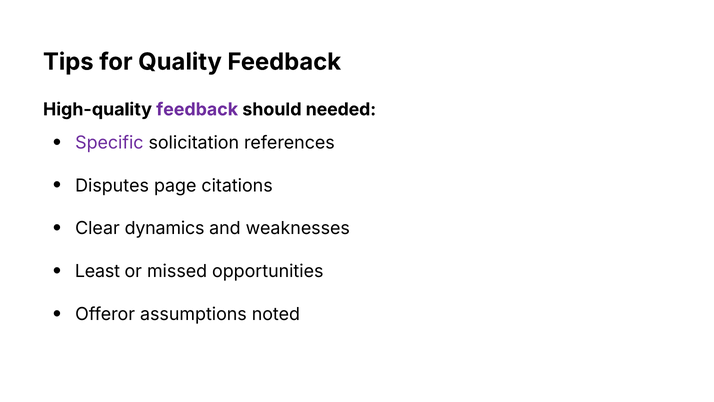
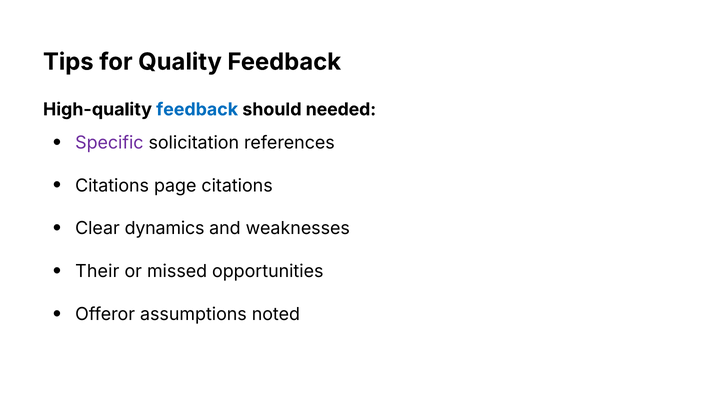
feedback at (197, 109) colour: purple -> blue
Disputes at (112, 186): Disputes -> Citations
Least: Least -> Their
